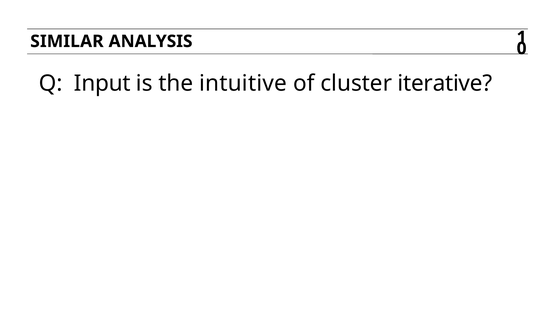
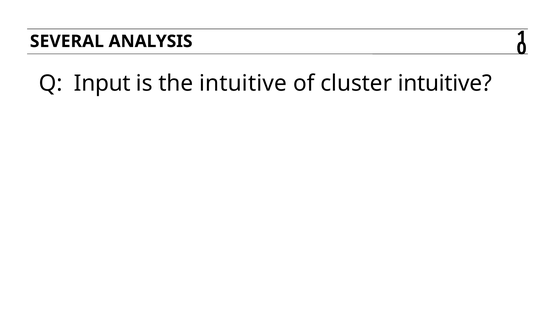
SIMILAR: SIMILAR -> SEVERAL
cluster iterative: iterative -> intuitive
